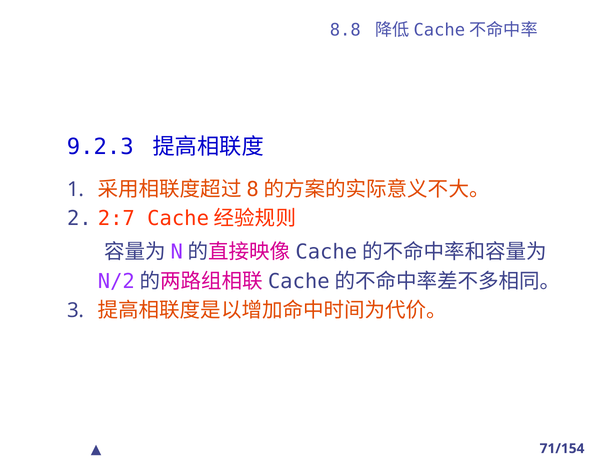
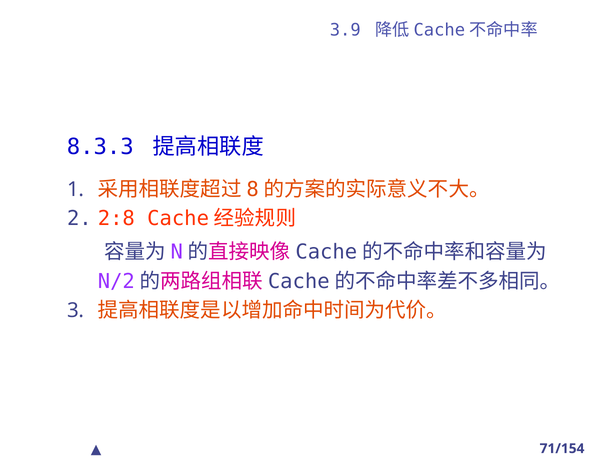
8.8: 8.8 -> 3.9
9.2.3: 9.2.3 -> 8.3.3
2:7: 2:7 -> 2:8
